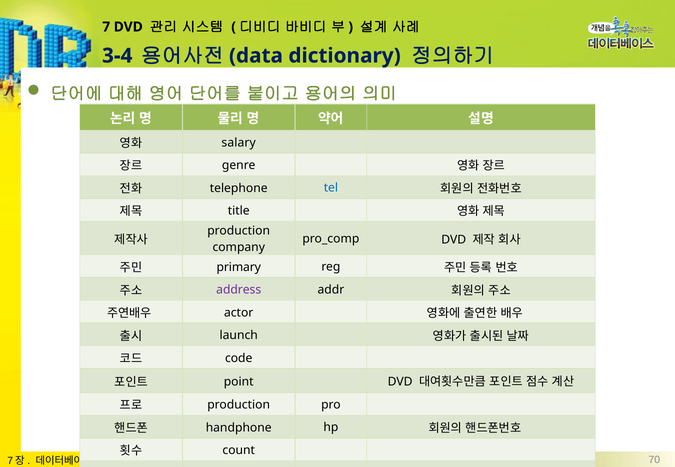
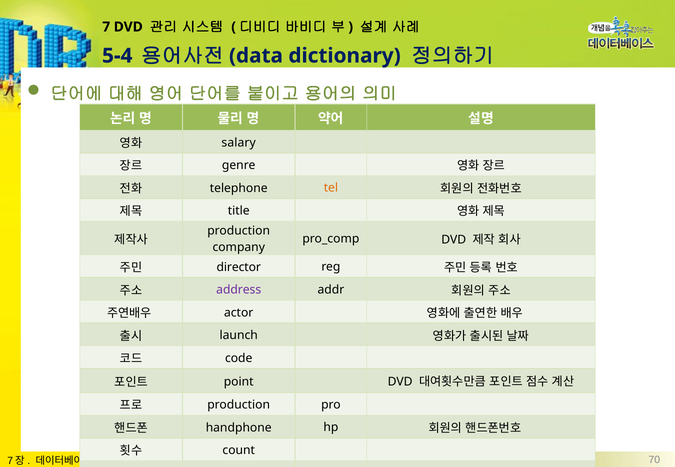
3-4: 3-4 -> 5-4
tel colour: blue -> orange
primary: primary -> director
